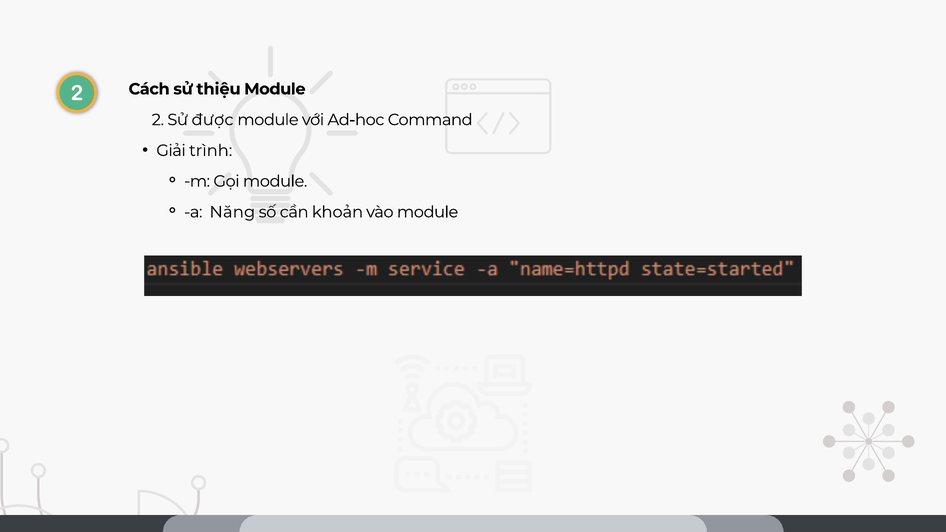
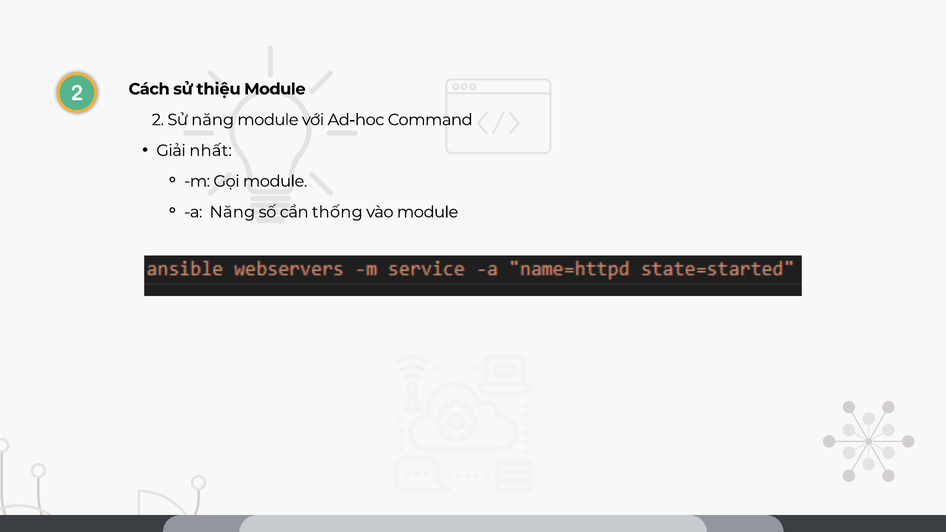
Sử được: được -> năng
trình: trình -> nhất
khoản: khoản -> thống
